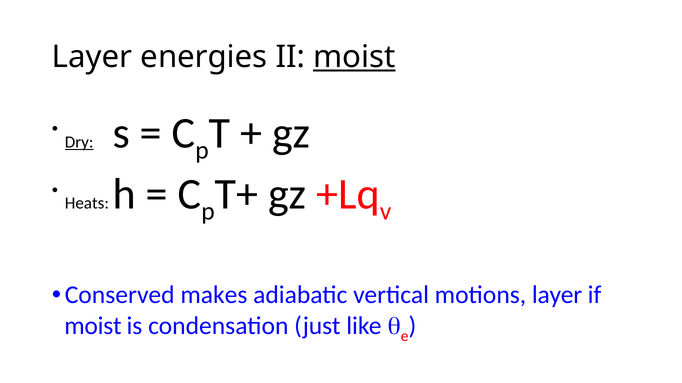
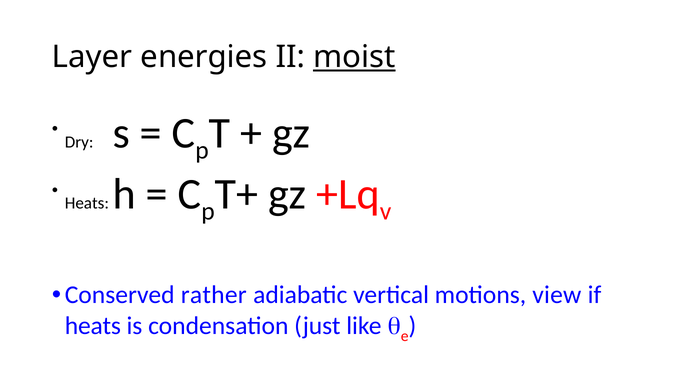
Dry underline: present -> none
makes: makes -> rather
motions layer: layer -> view
moist at (93, 326): moist -> heats
